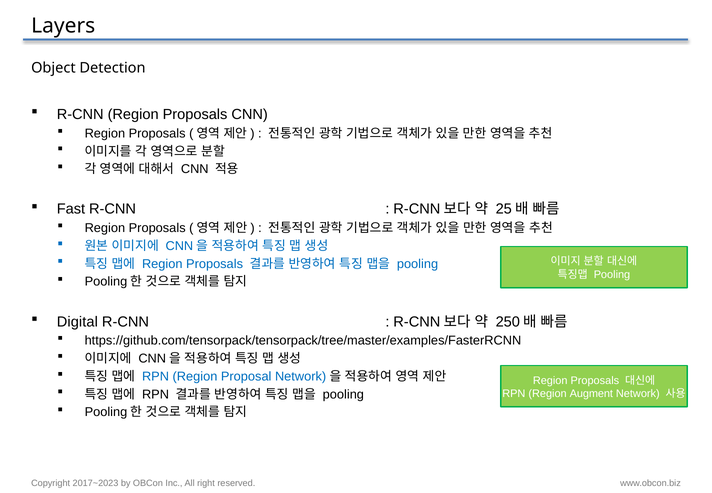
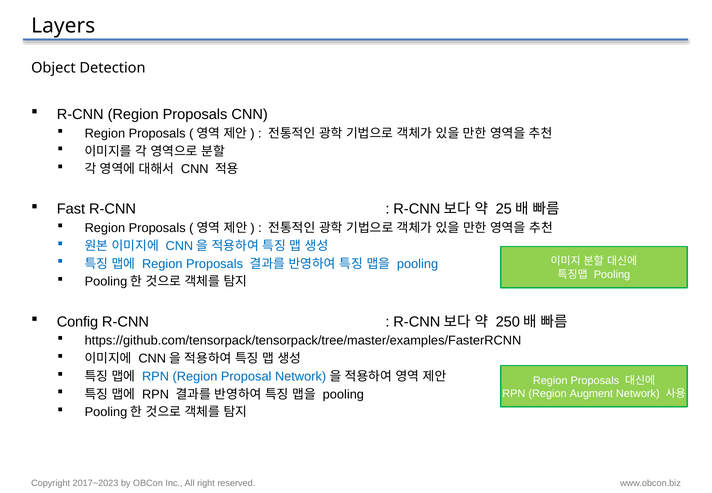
Digital: Digital -> Config
